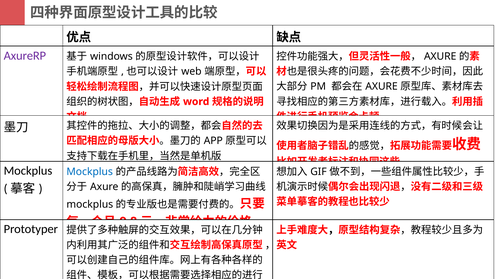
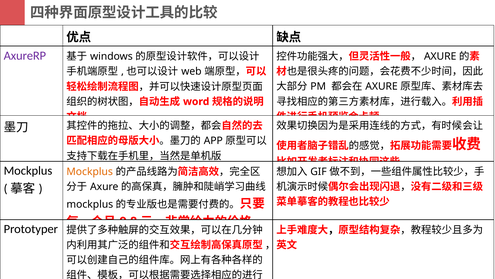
Mockplus at (90, 171) colour: blue -> orange
